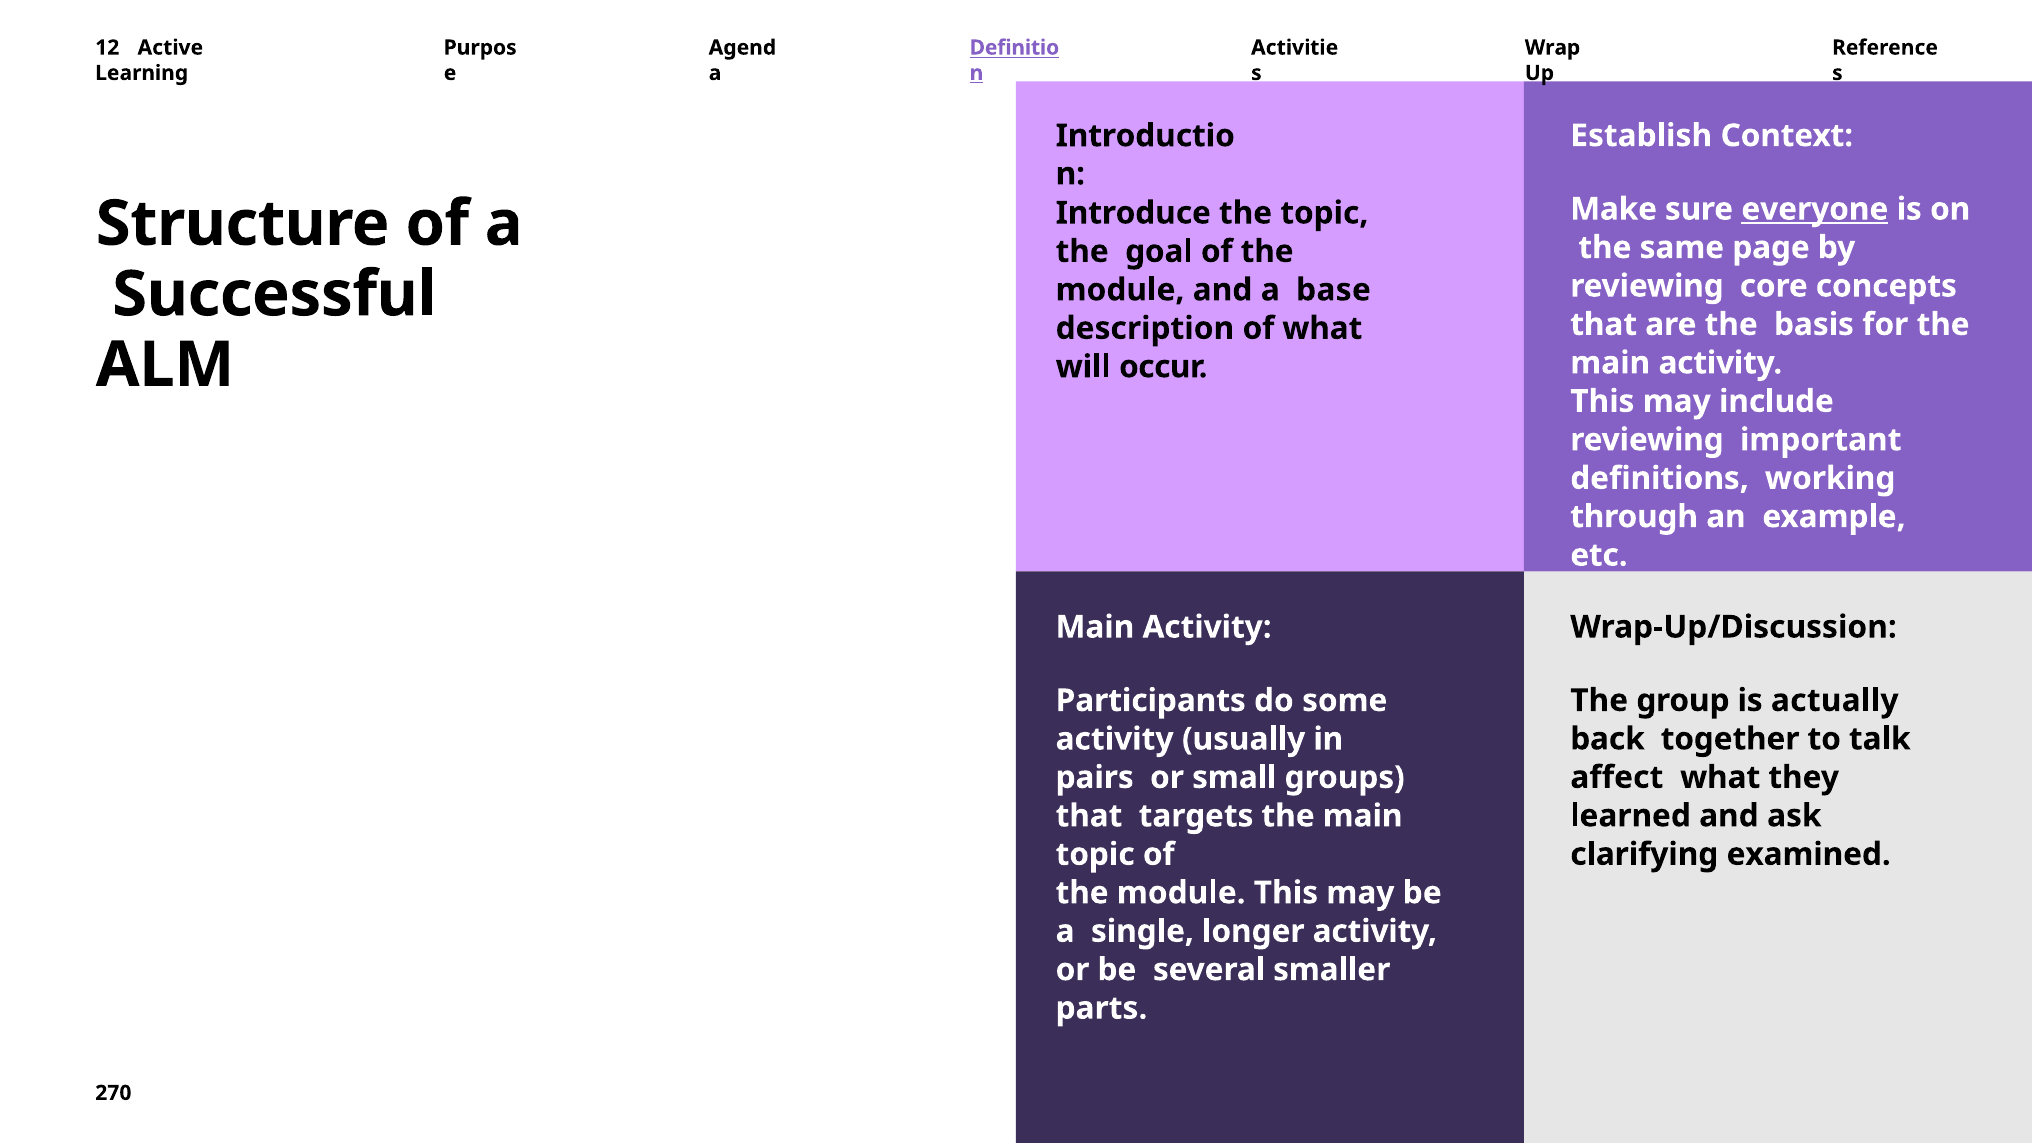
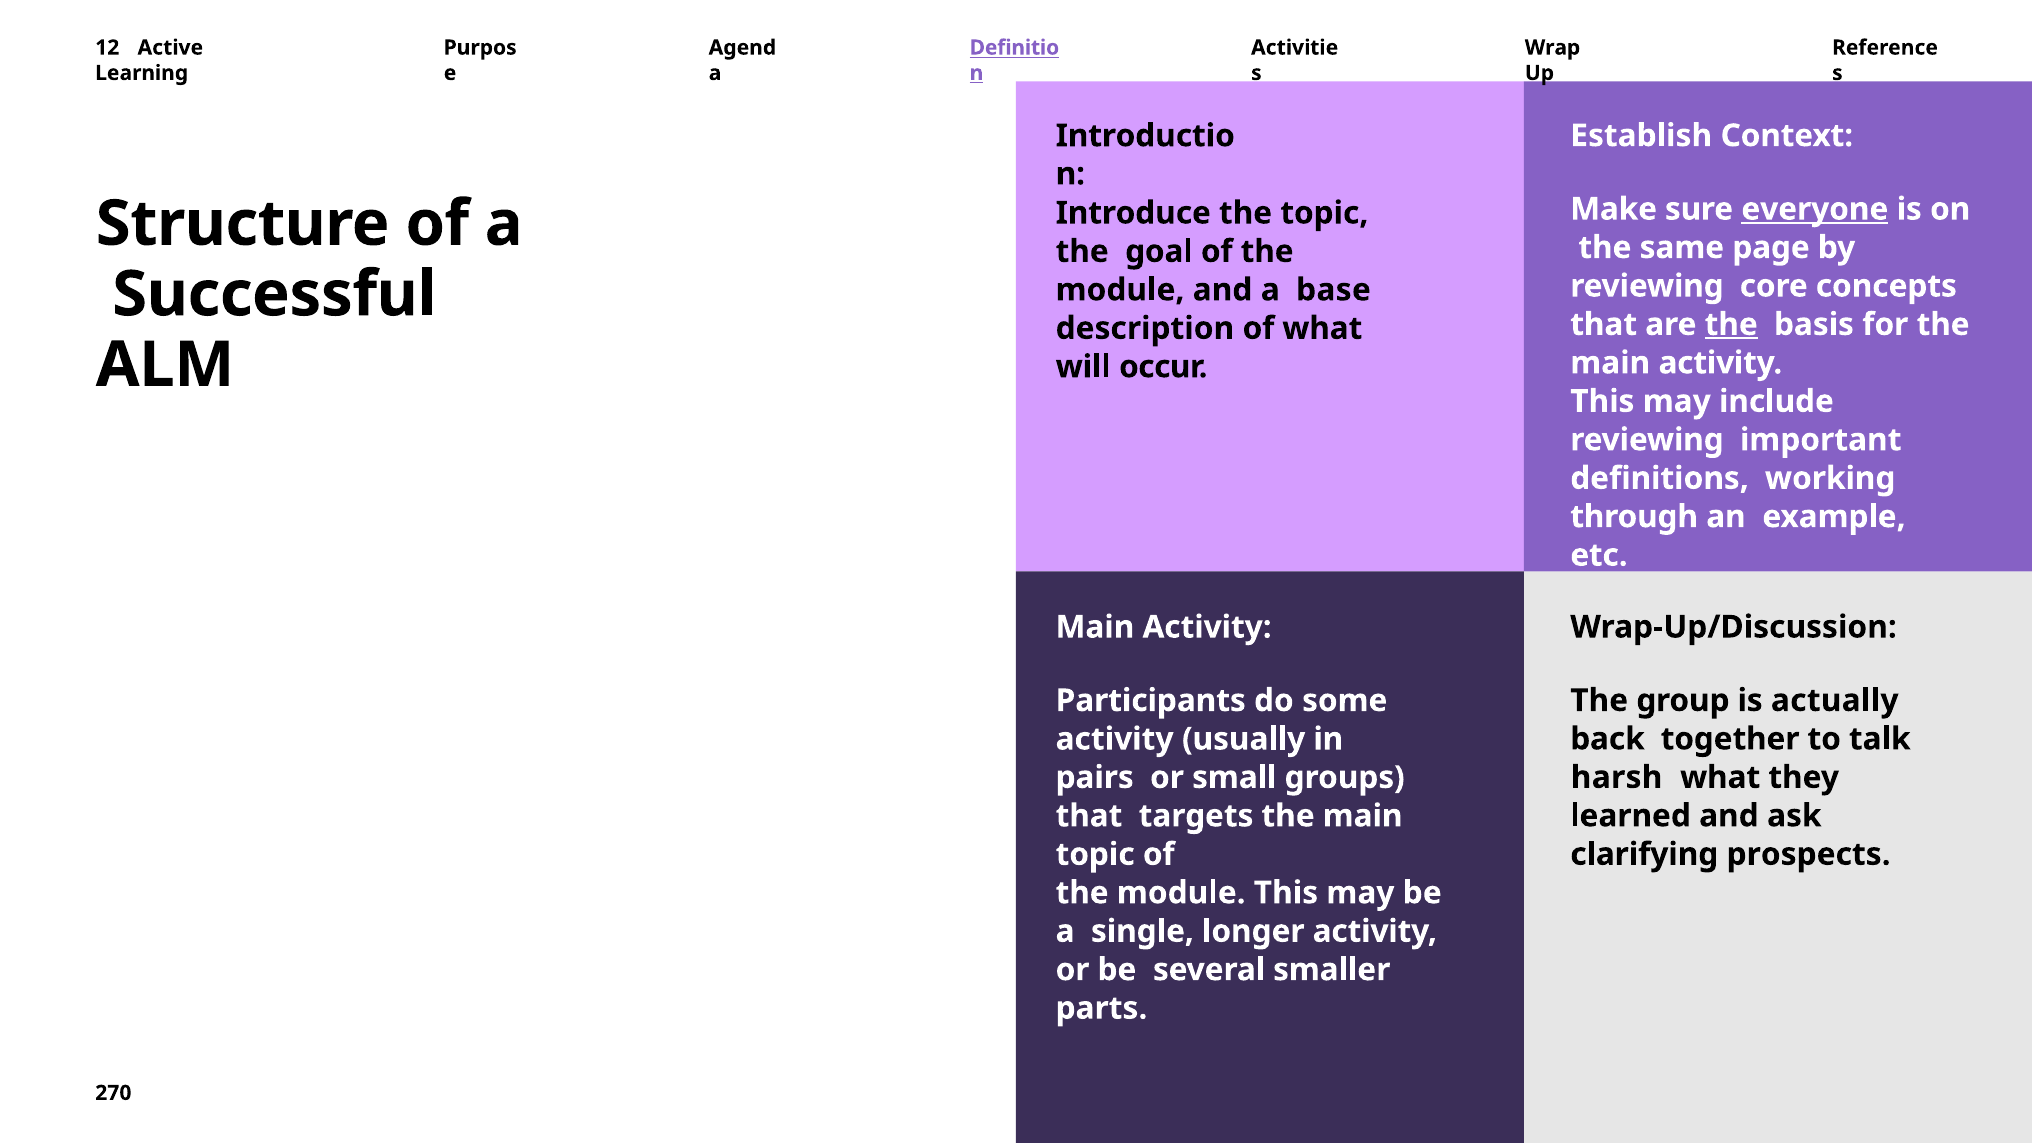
the at (1731, 325) underline: none -> present
affect: affect -> harsh
examined: examined -> prospects
